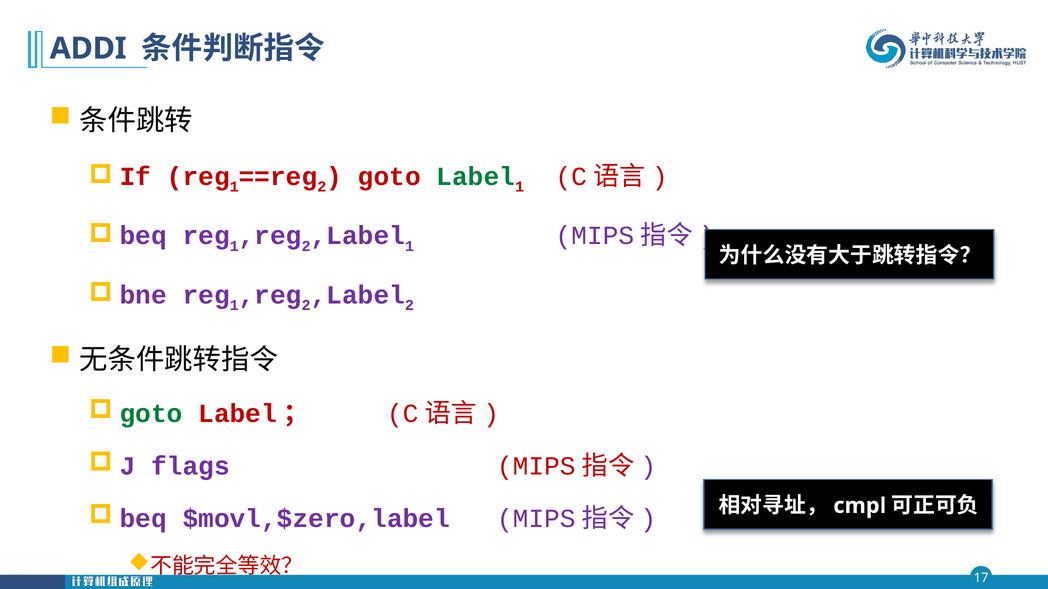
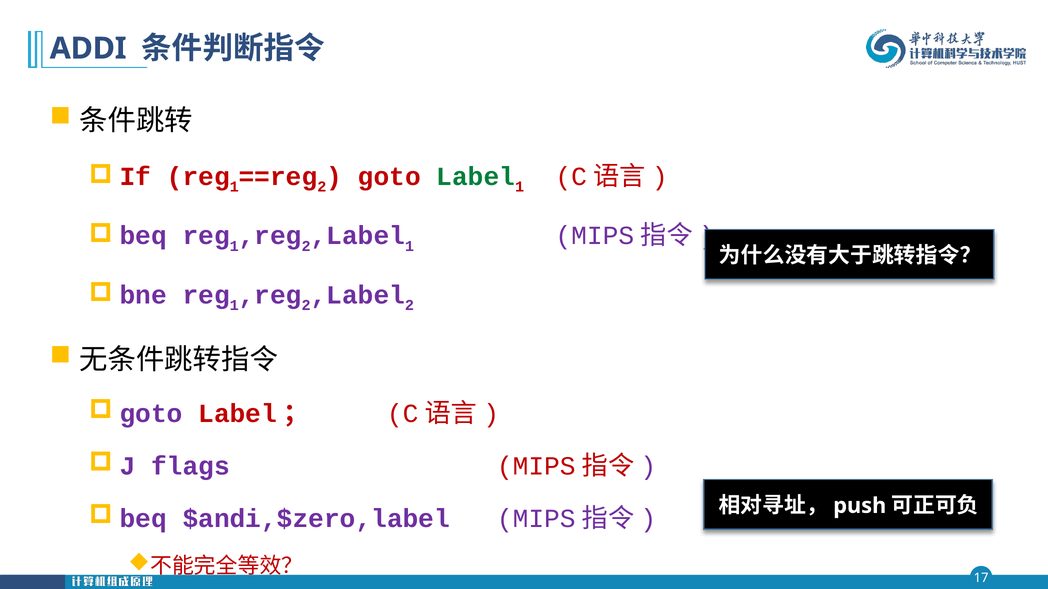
goto at (151, 414) colour: green -> purple
cmpl: cmpl -> push
$movl,$zero,label: $movl,$zero,label -> $andi,$zero,label
